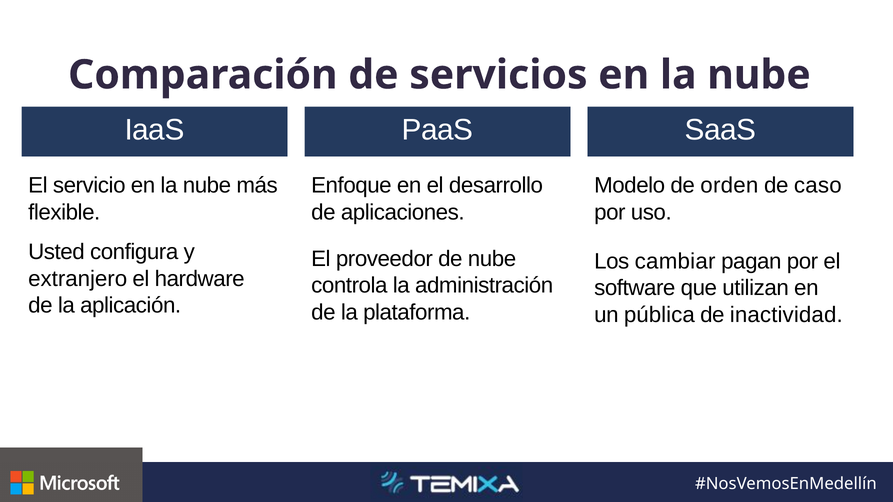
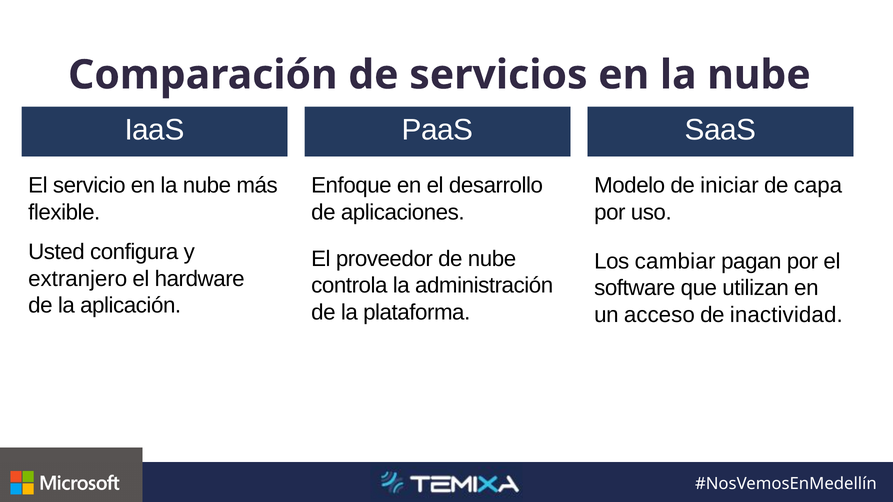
orden: orden -> iniciar
caso: caso -> capa
pública: pública -> acceso
